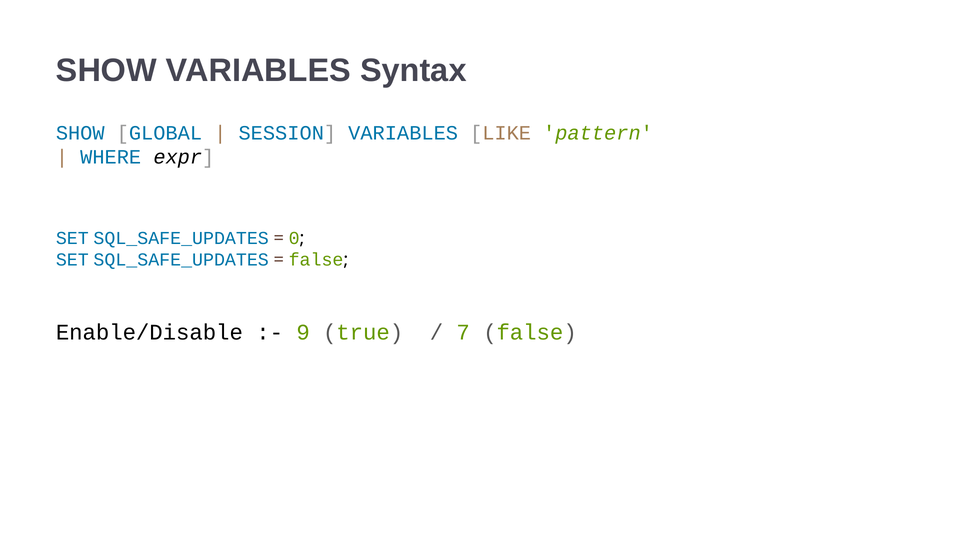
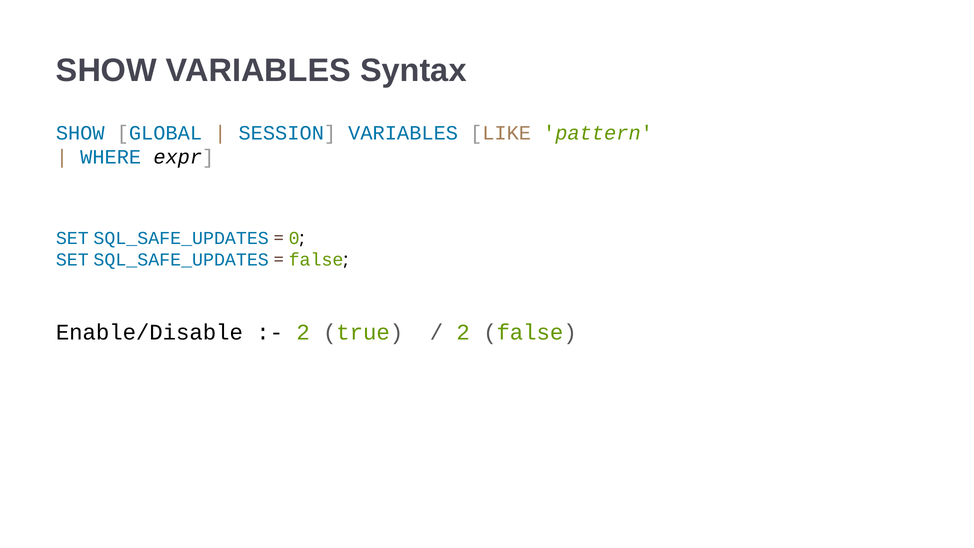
9 at (303, 332): 9 -> 2
7 at (463, 332): 7 -> 2
